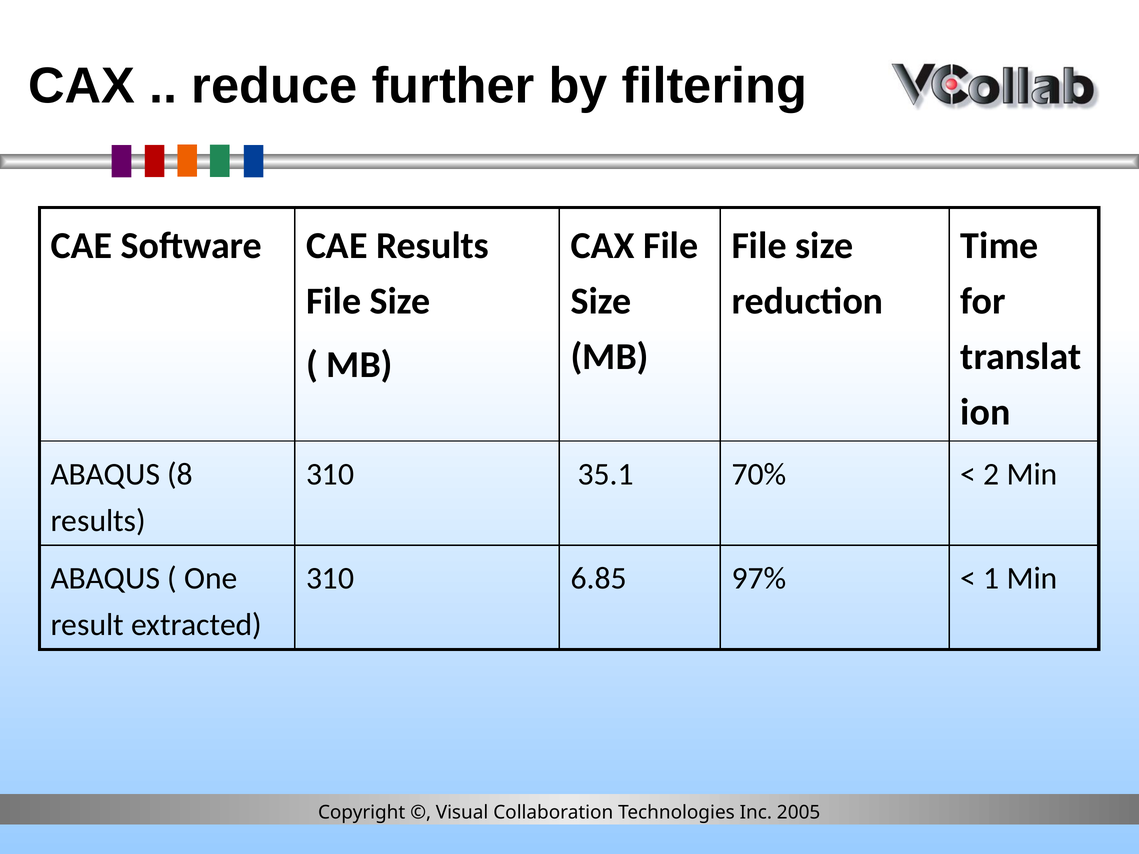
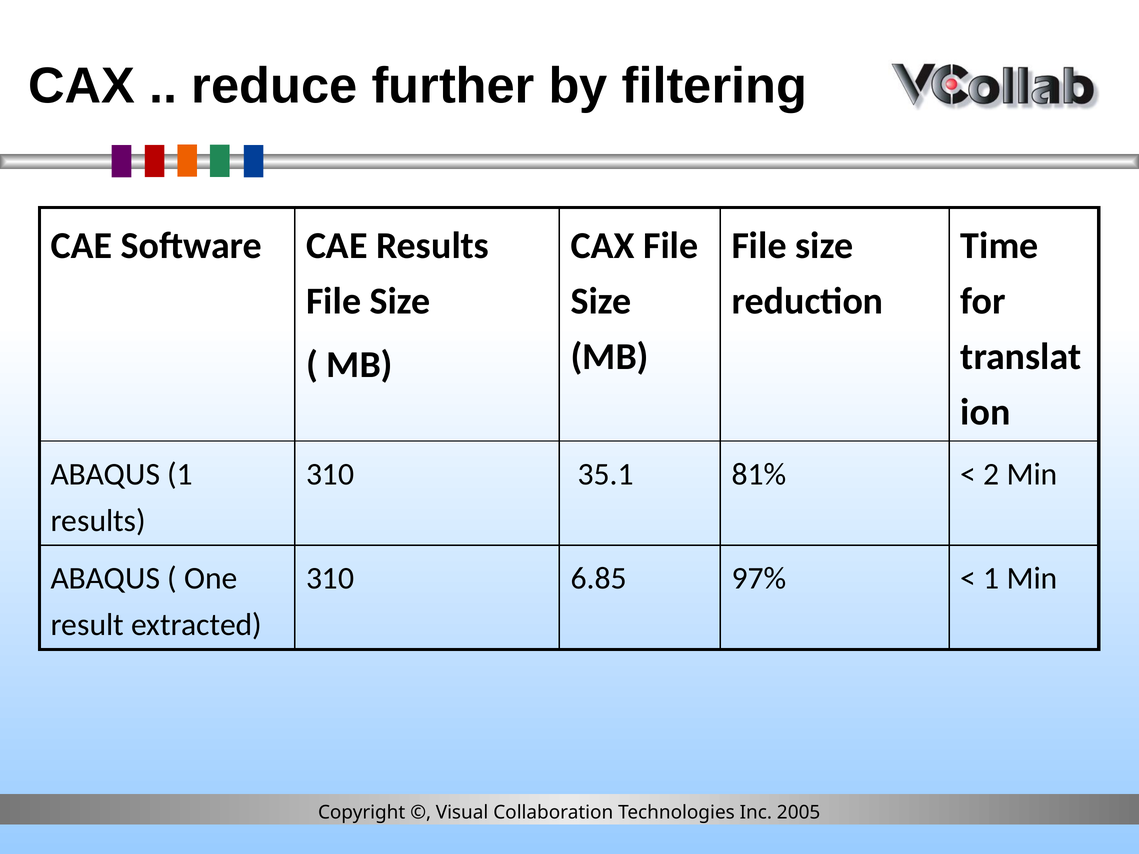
ABAQUS 8: 8 -> 1
70%: 70% -> 81%
